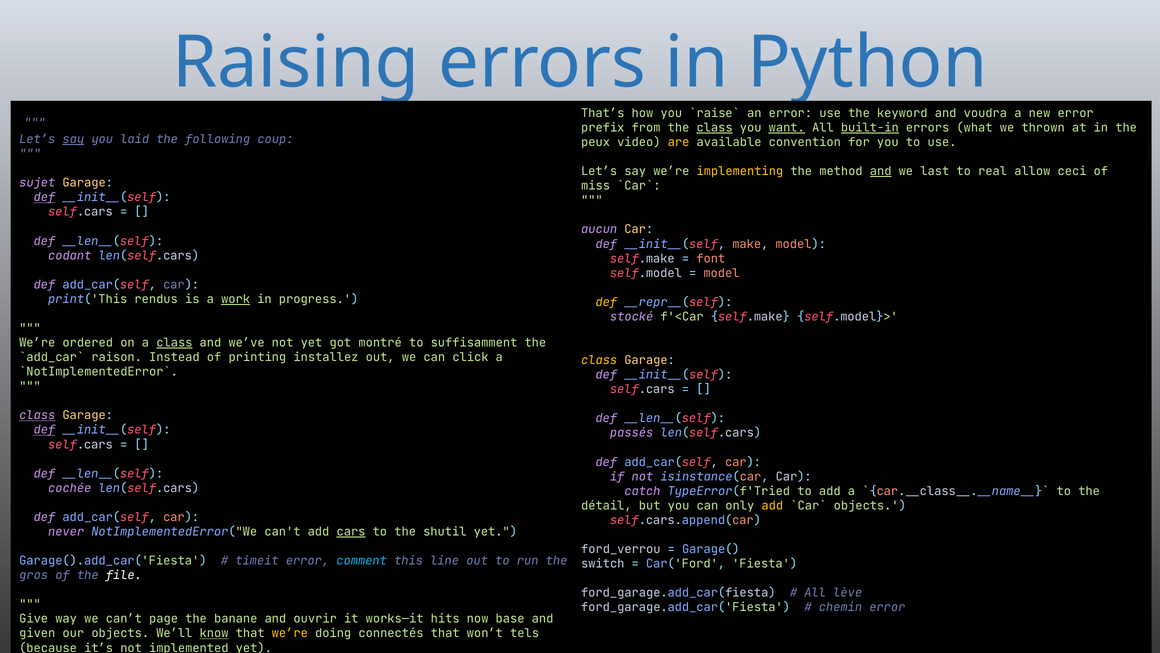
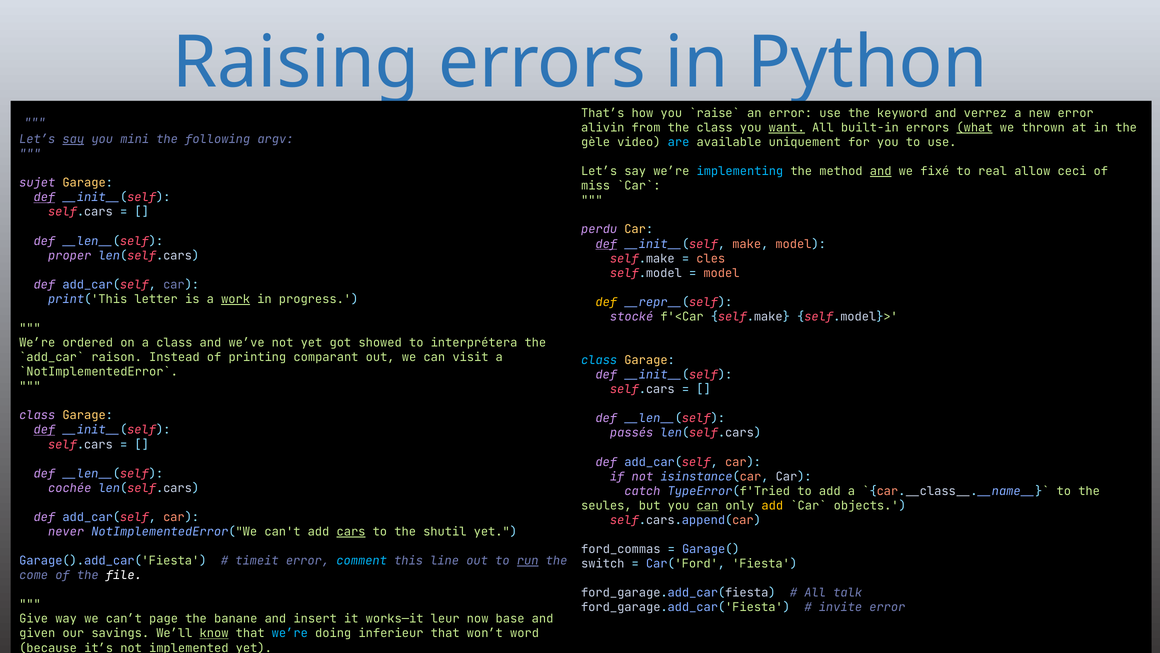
voudra: voudra -> verrez
prefix: prefix -> alivin
class at (715, 128) underline: present -> none
built-in underline: present -> none
what underline: none -> present
laid: laid -> mini
coup: coup -> argv
peux: peux -> gèle
are colour: yellow -> light blue
convention: convention -> uniquement
implementing colour: yellow -> light blue
last: last -> fixé
aucun: aucun -> perdu
def at (606, 244) underline: none -> present
codant: codant -> proper
font: font -> cles
rendus: rendus -> letter
class at (174, 343) underline: present -> none
montré: montré -> showed
suffisamment: suffisamment -> interprétera
installez: installez -> comparant
click: click -> visit
class at (599, 360) colour: yellow -> light blue
class at (37, 415) underline: present -> none
détail: détail -> seules
can at (707, 505) underline: none -> present
ford_verrou: ford_verrou -> ford_commas
run underline: none -> present
gros: gros -> come
lève: lève -> talk
chemin: chemin -> invite
ouvrir: ouvrir -> insert
hits: hits -> leur
our objects: objects -> savings
we’re at (290, 633) colour: yellow -> light blue
connectés: connectés -> inferieur
tels: tels -> word
